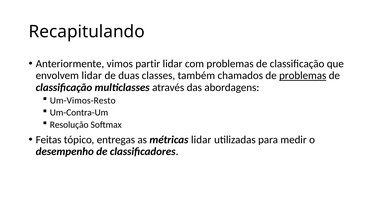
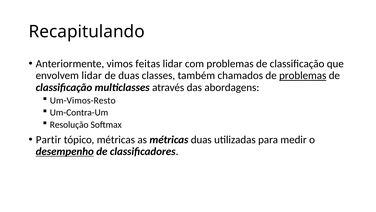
partir: partir -> feitas
Feitas: Feitas -> Partir
tópico entregas: entregas -> métricas
métricas lidar: lidar -> duas
desempenho underline: none -> present
